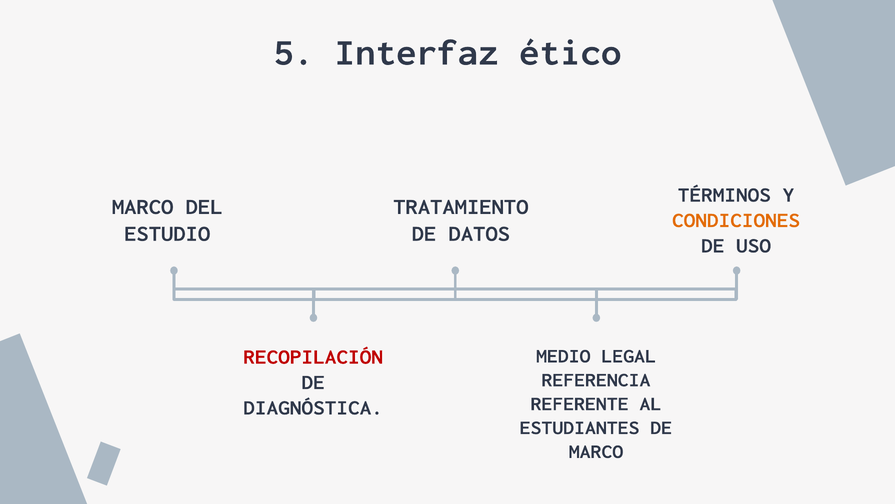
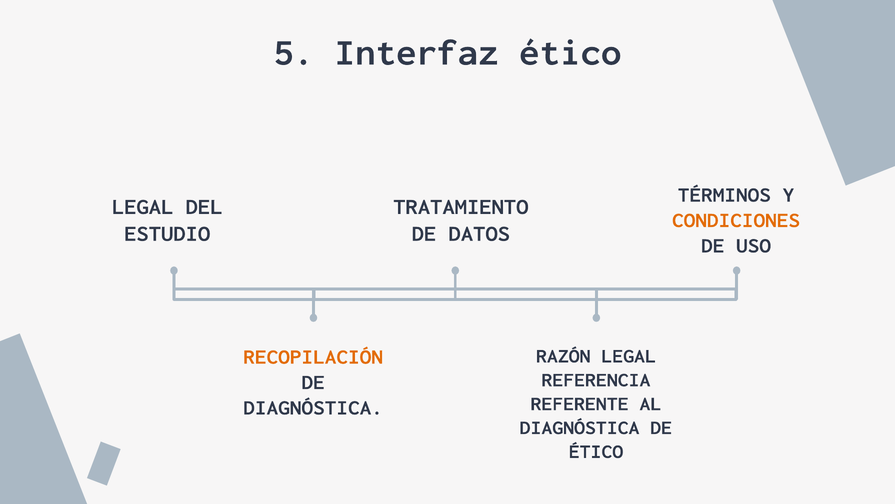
MARCO at (143, 206): MARCO -> LEGAL
MEDIO: MEDIO -> RAZÓN
RECOPILACIÓN colour: red -> orange
ESTUDIANTES at (580, 427): ESTUDIANTES -> DIAGNÓSTICA
MARCO at (596, 451): MARCO -> ÉTICO
